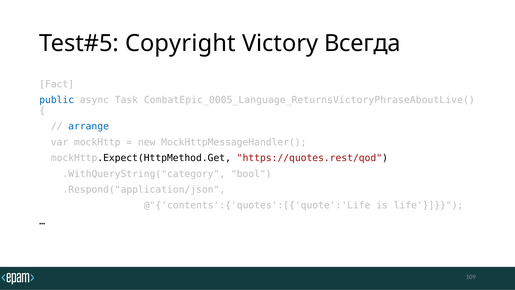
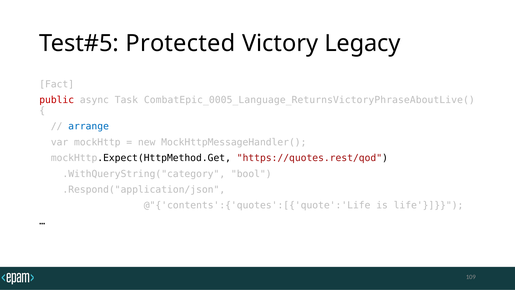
Copyright: Copyright -> Protected
Всегда: Всегда -> Legacy
public colour: blue -> red
